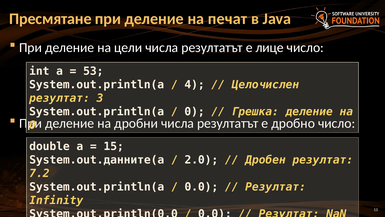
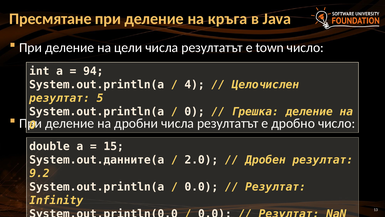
печат: печат -> кръга
лице: лице -> town
53: 53 -> 94
3: 3 -> 5
7.2: 7.2 -> 9.2
